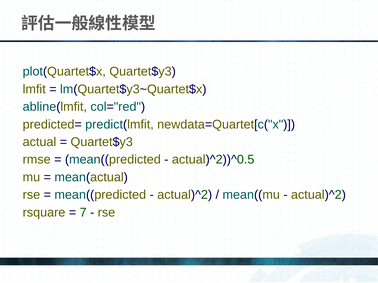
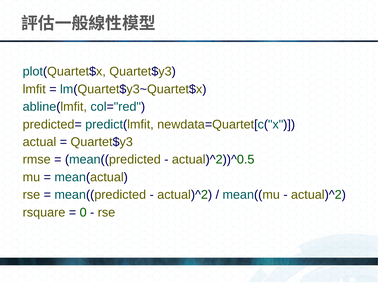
7: 7 -> 0
